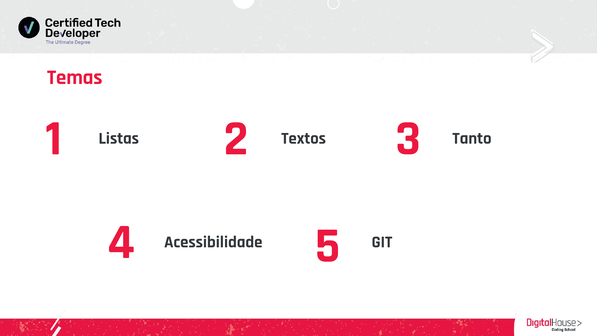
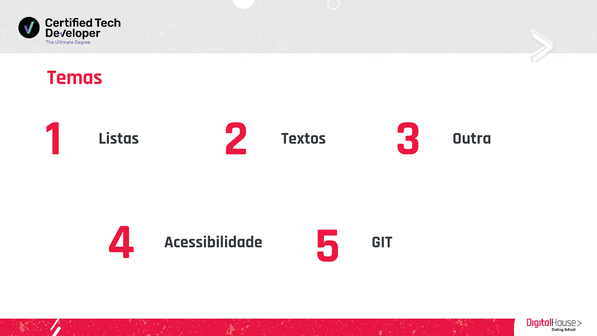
Tanto: Tanto -> Outra
